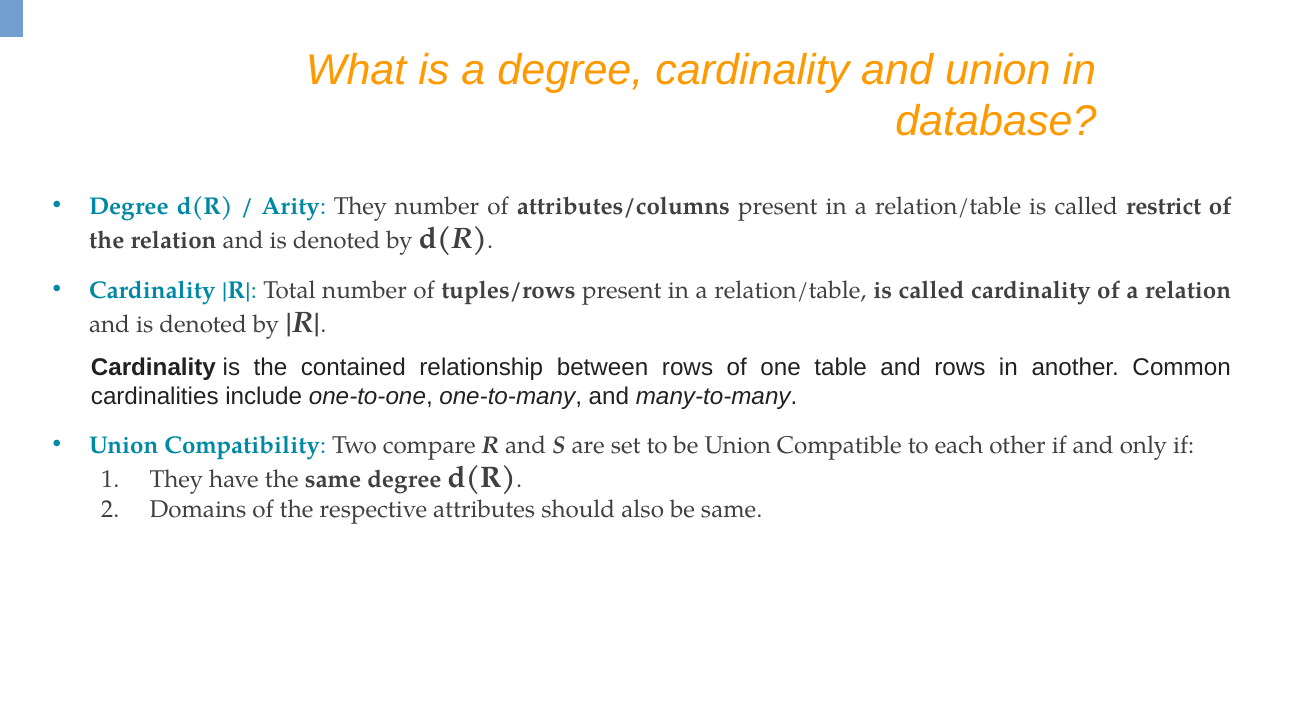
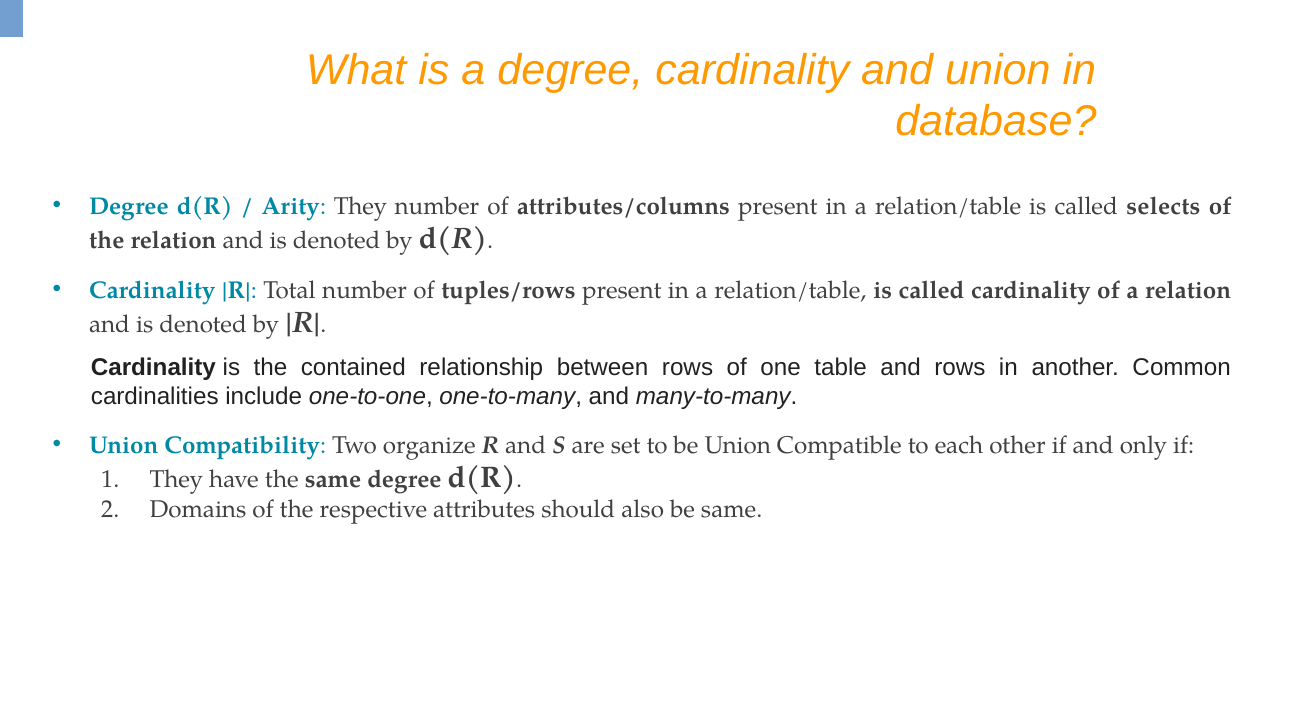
restrict: restrict -> selects
compare: compare -> organize
